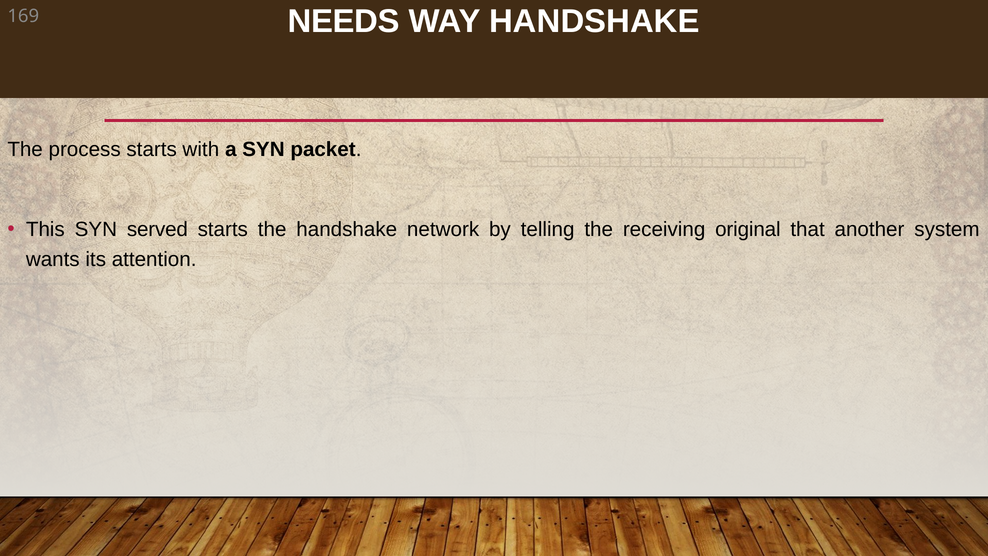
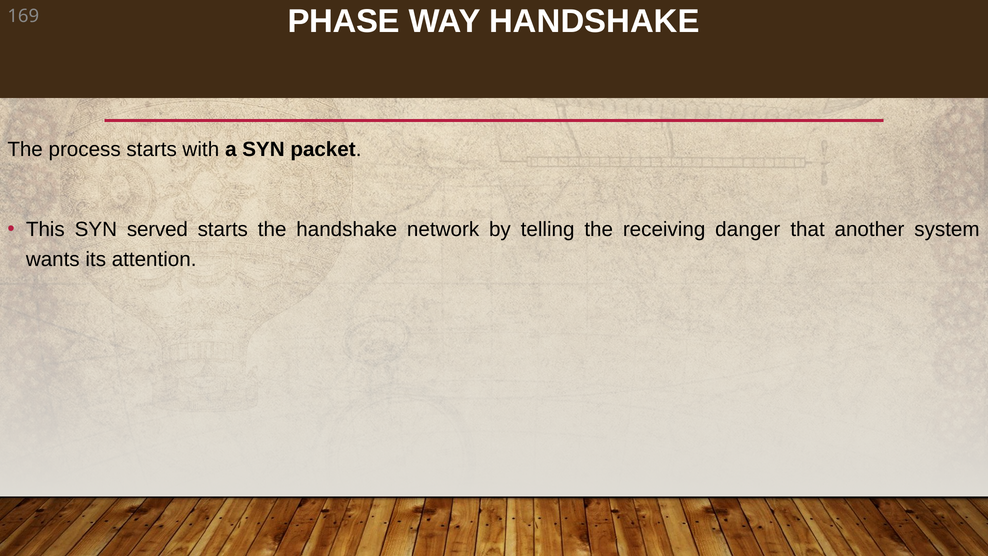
NEEDS: NEEDS -> PHASE
original: original -> danger
